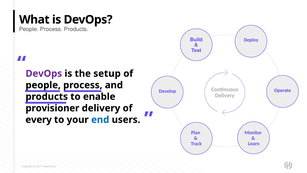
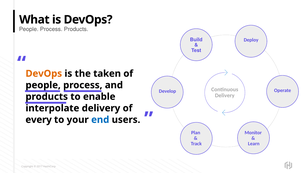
DevOps at (44, 73) colour: purple -> orange
setup: setup -> taken
provisioner: provisioner -> interpolate
